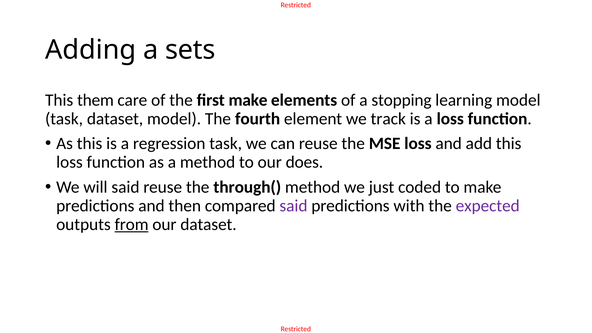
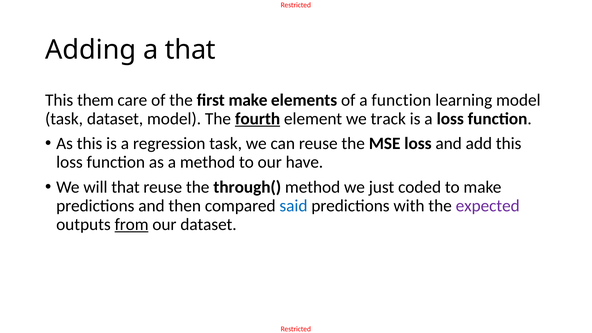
a sets: sets -> that
a stopping: stopping -> function
fourth underline: none -> present
does: does -> have
will said: said -> that
said at (293, 206) colour: purple -> blue
